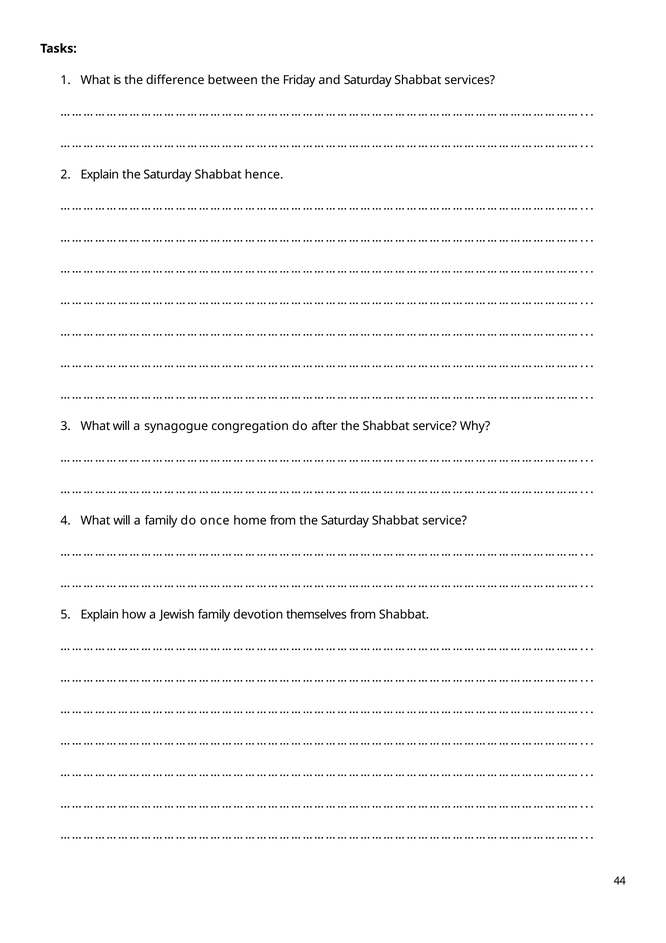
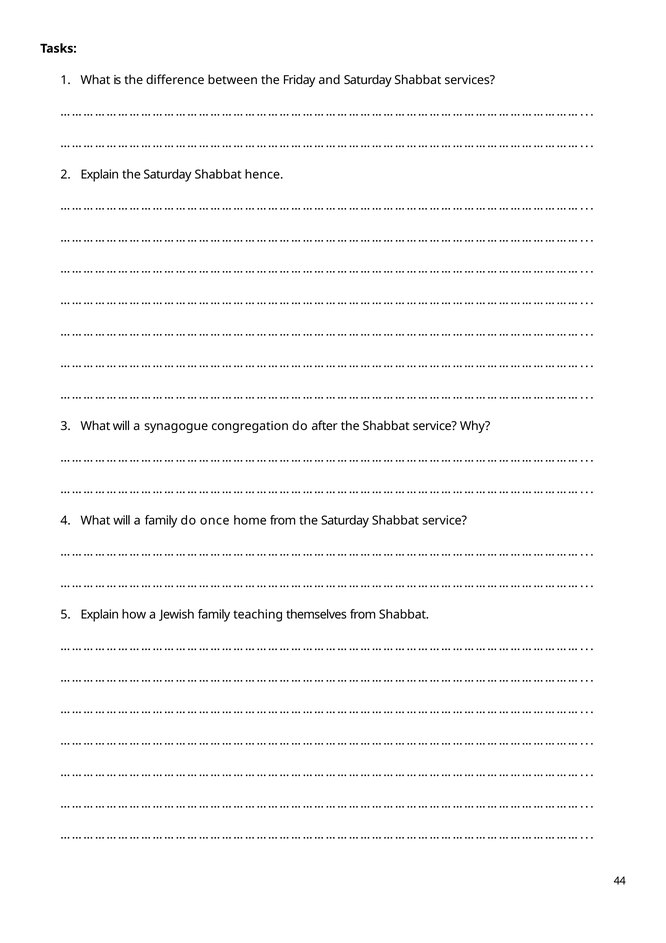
devotion: devotion -> teaching
